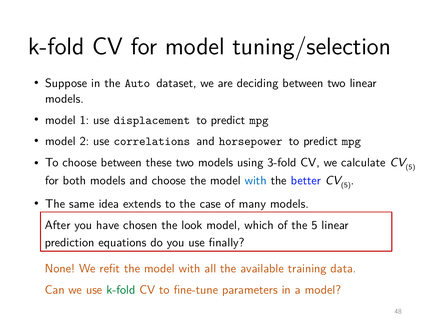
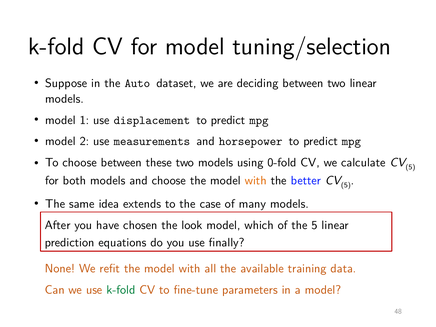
correlations: correlations -> measurements
3-fold: 3-fold -> 0-fold
with at (256, 180) colour: blue -> orange
